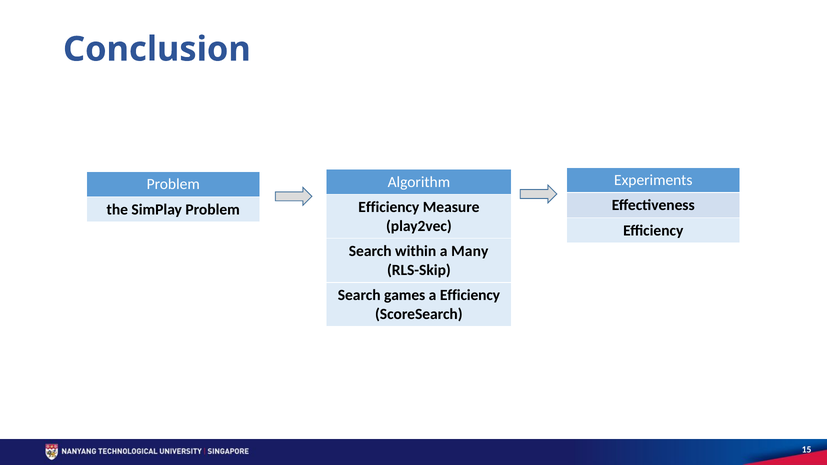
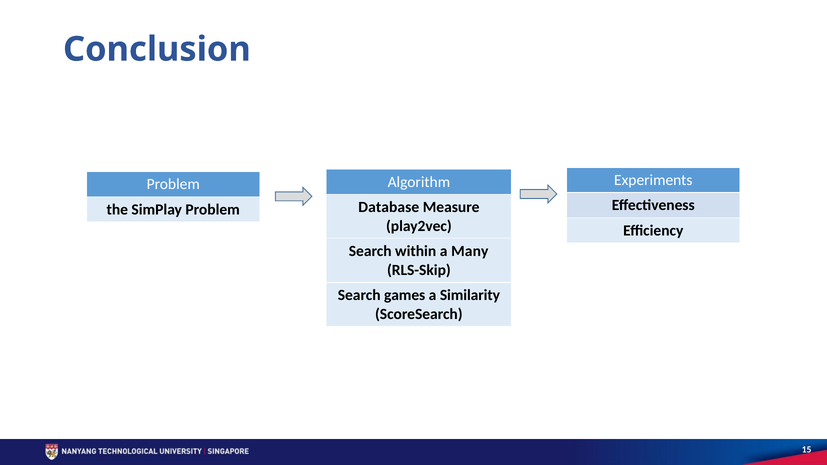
Efficiency at (389, 207): Efficiency -> Database
a Efficiency: Efficiency -> Similarity
